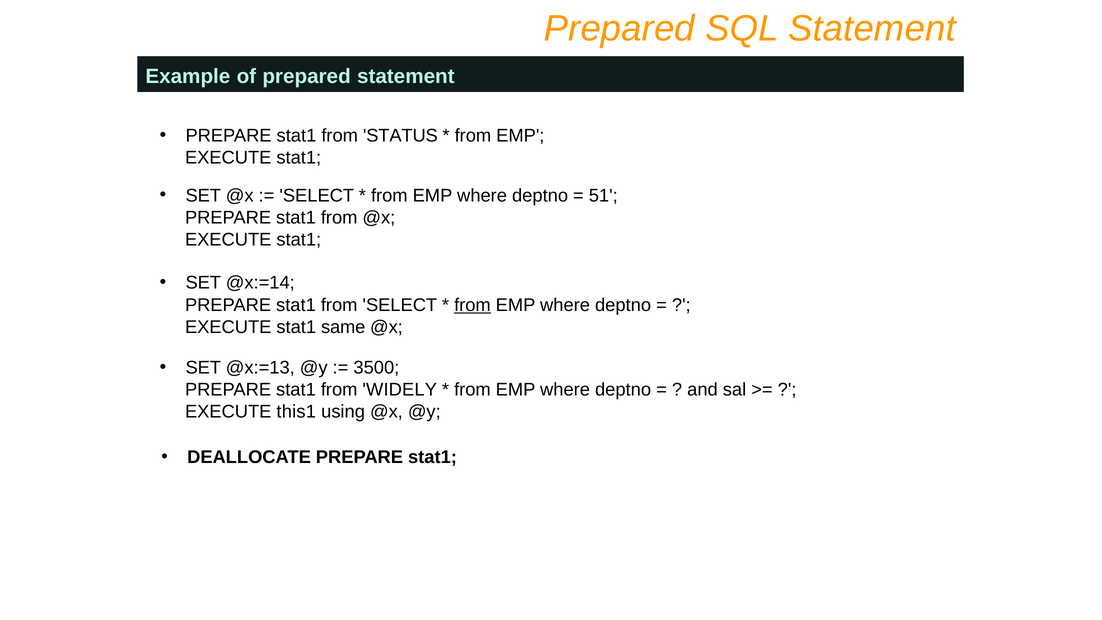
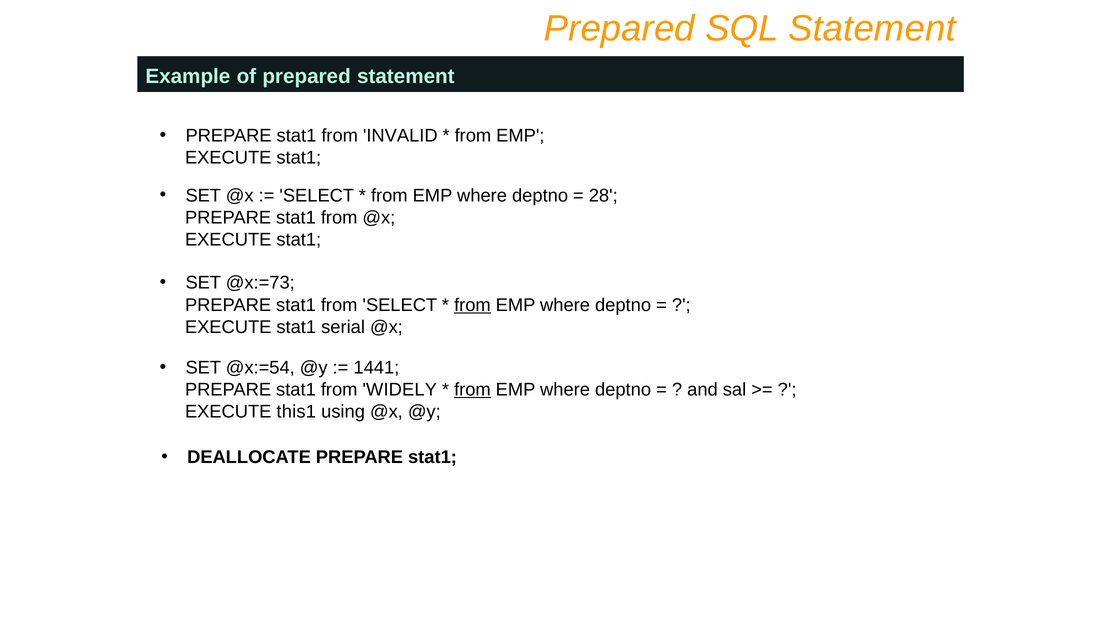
STATUS: STATUS -> INVALID
51: 51 -> 28
@x:=14: @x:=14 -> @x:=73
same: same -> serial
@x:=13: @x:=13 -> @x:=54
3500: 3500 -> 1441
from at (472, 390) underline: none -> present
